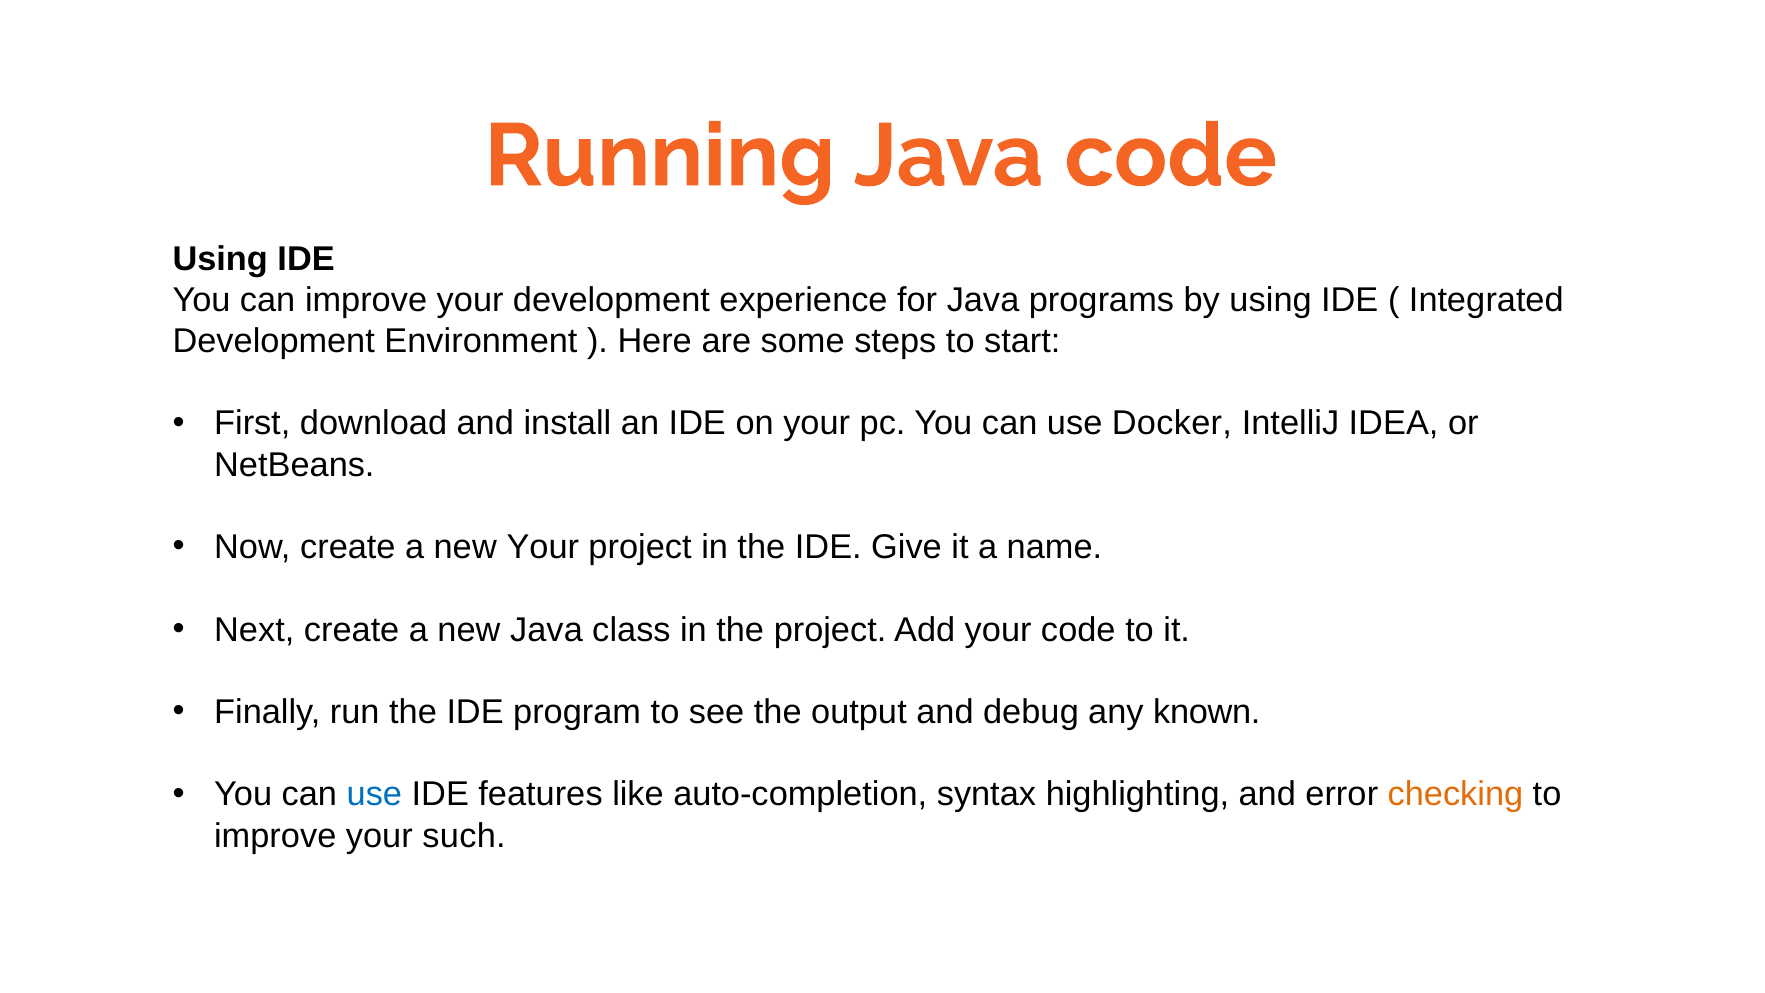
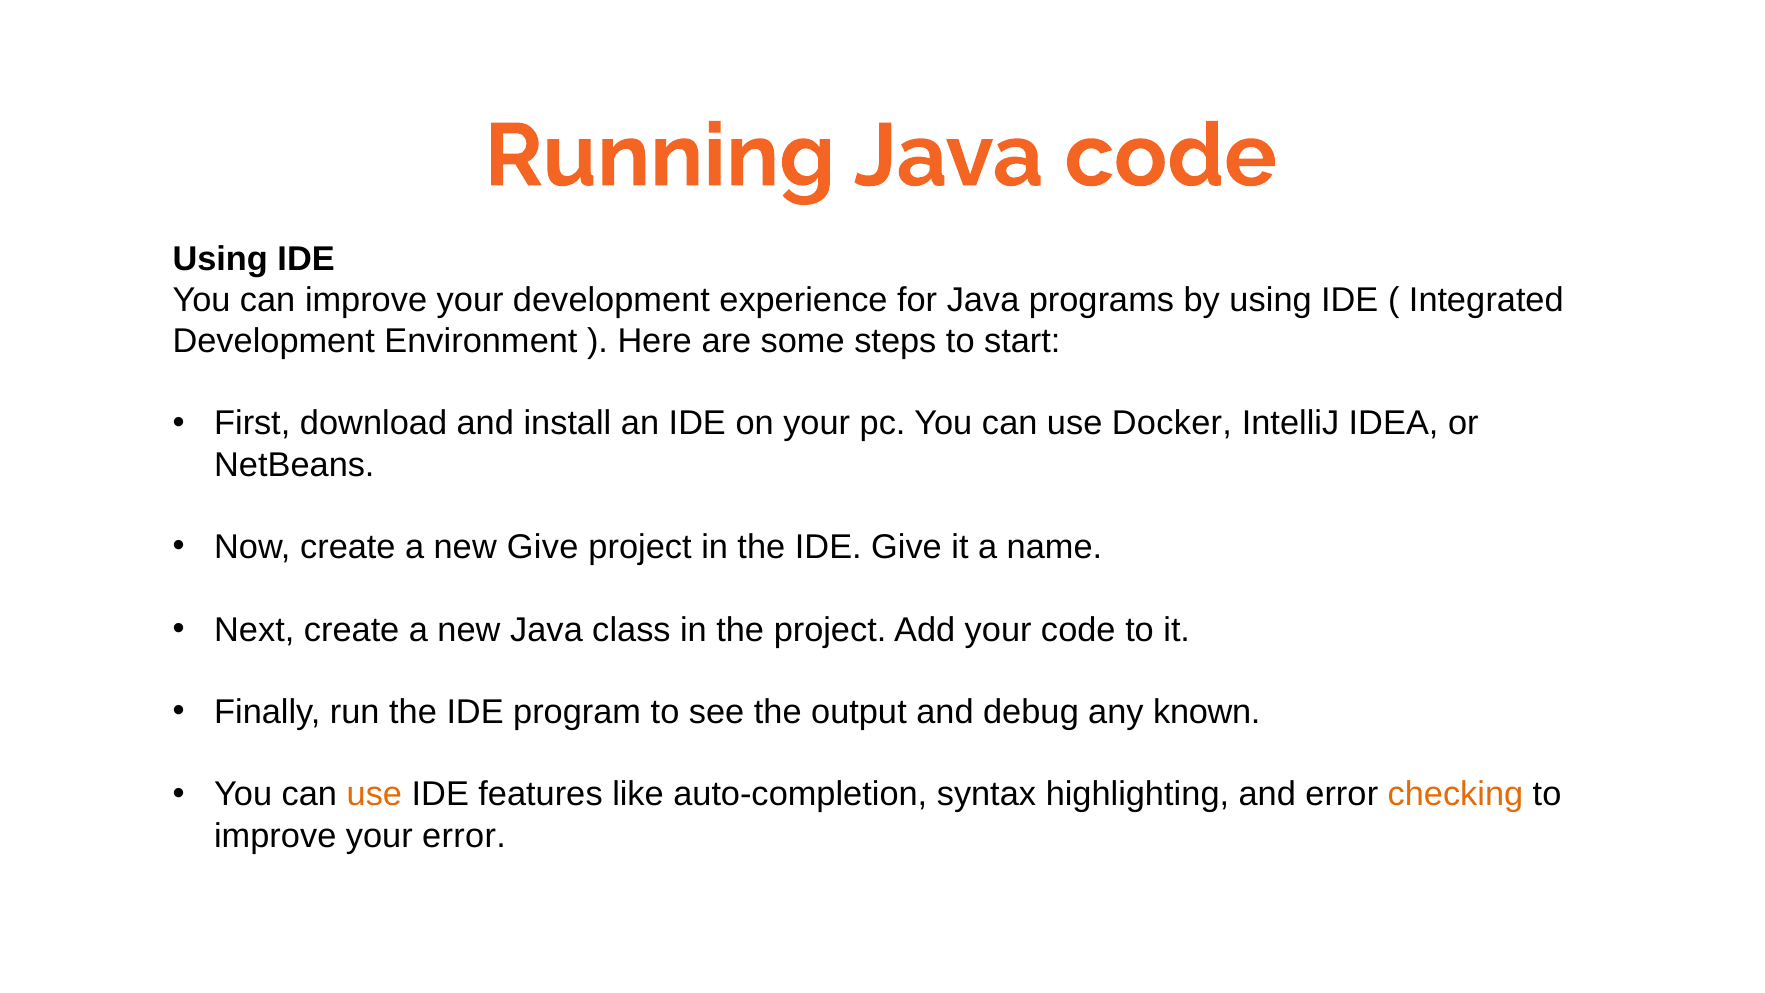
new Your: Your -> Give
use at (374, 794) colour: blue -> orange
your such: such -> error
